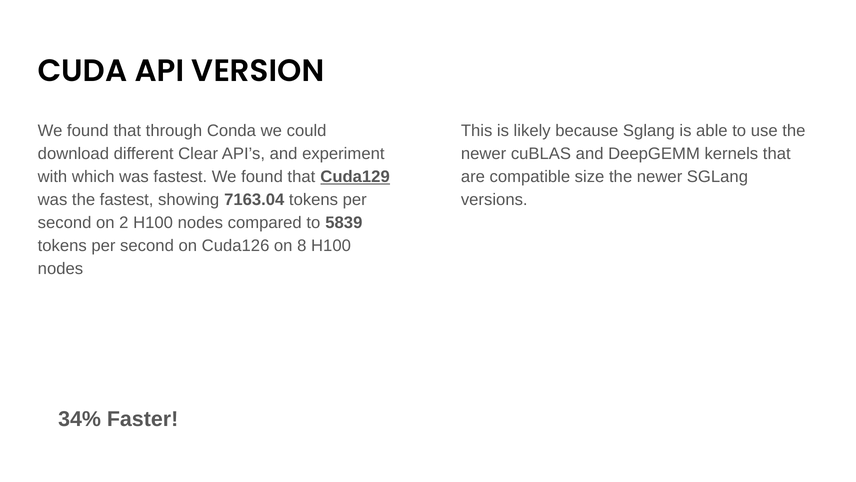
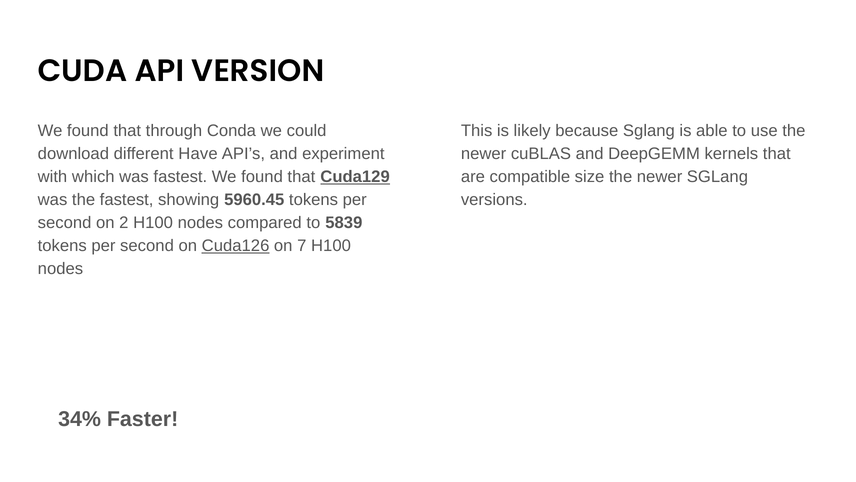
Clear: Clear -> Have
7163.04: 7163.04 -> 5960.45
Cuda126 underline: none -> present
8: 8 -> 7
